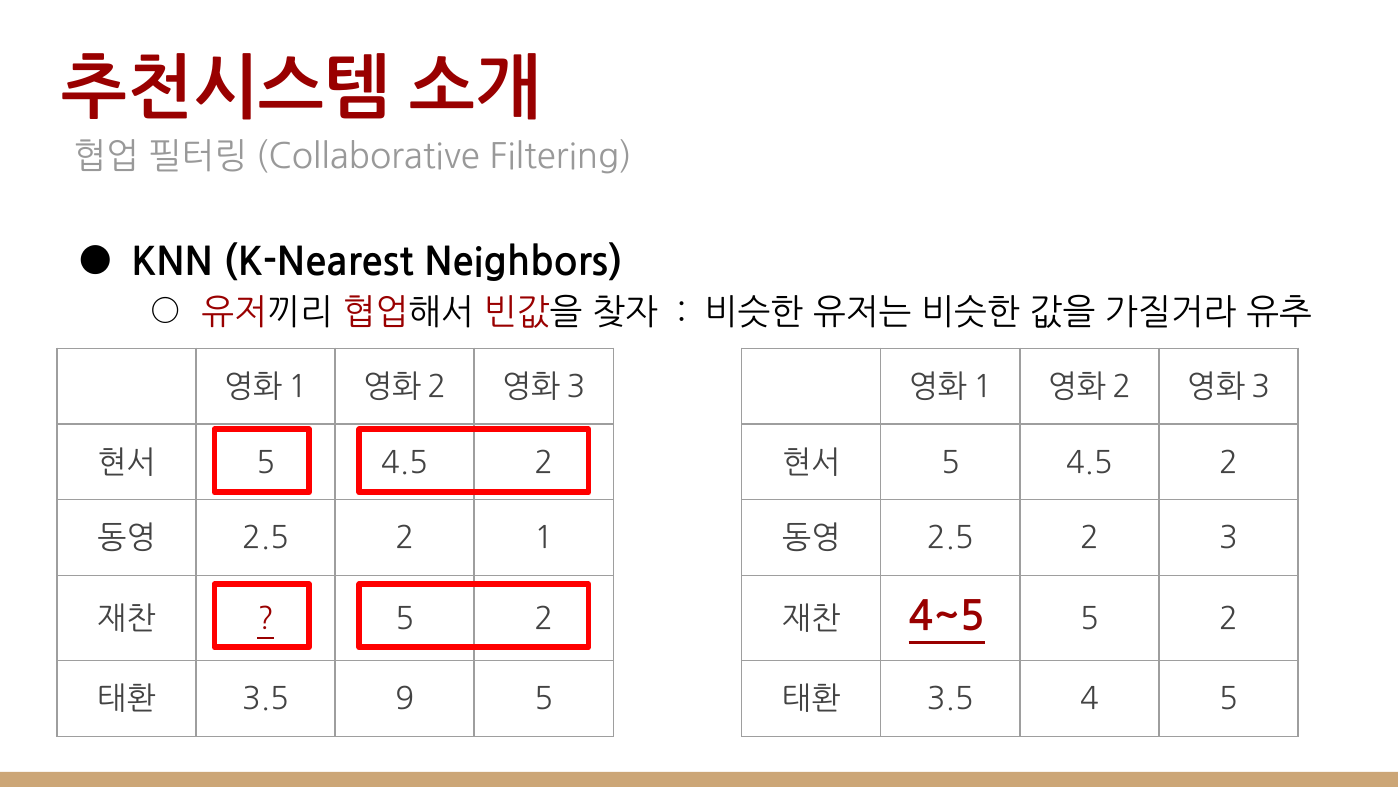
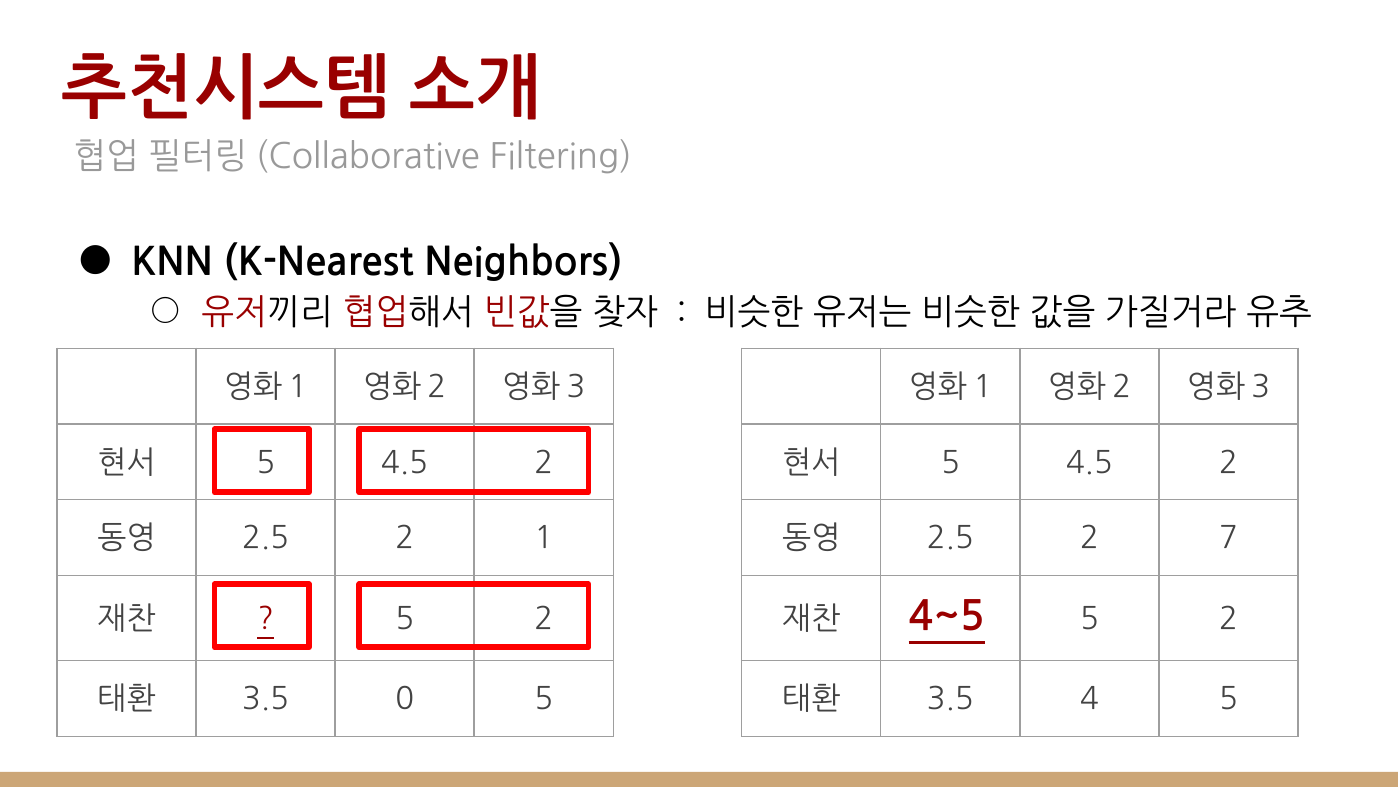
3: 3 -> 7
9: 9 -> 0
